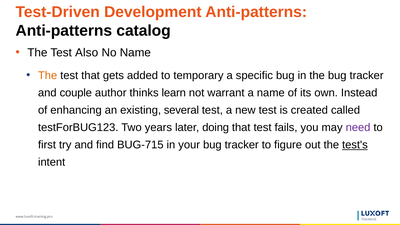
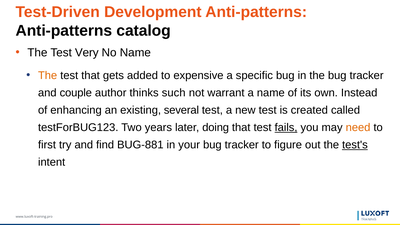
Also: Also -> Very
temporary: temporary -> expensive
learn: learn -> such
fails underline: none -> present
need colour: purple -> orange
BUG-715: BUG-715 -> BUG-881
